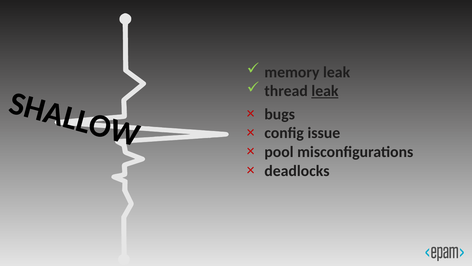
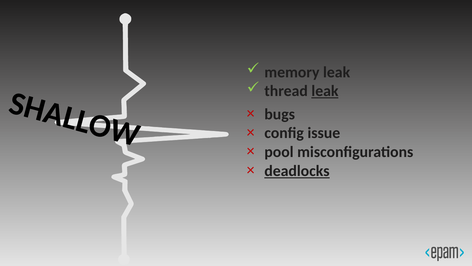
deadlocks underline: none -> present
